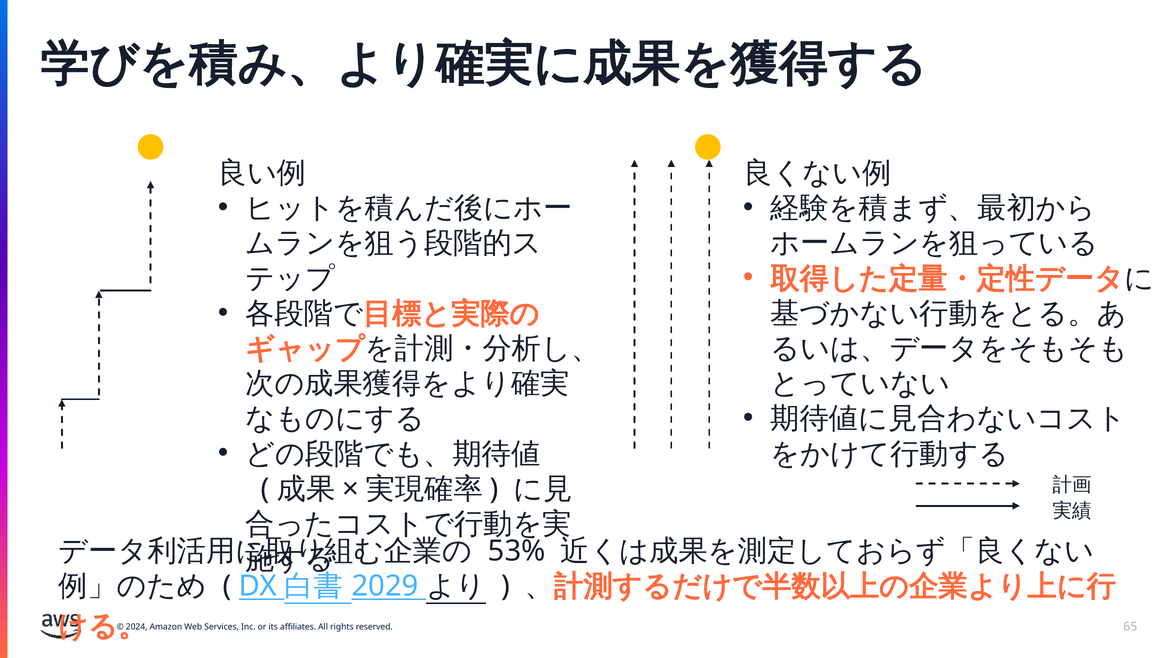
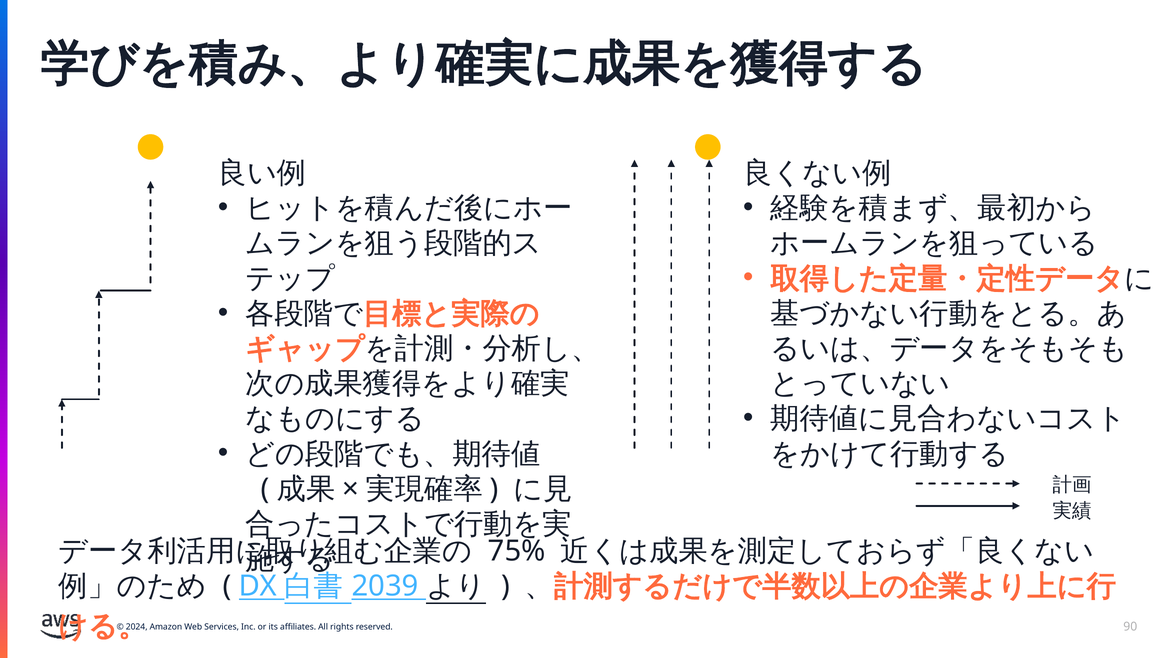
53%: 53% -> 75%
2029: 2029 -> 2039
65: 65 -> 90
